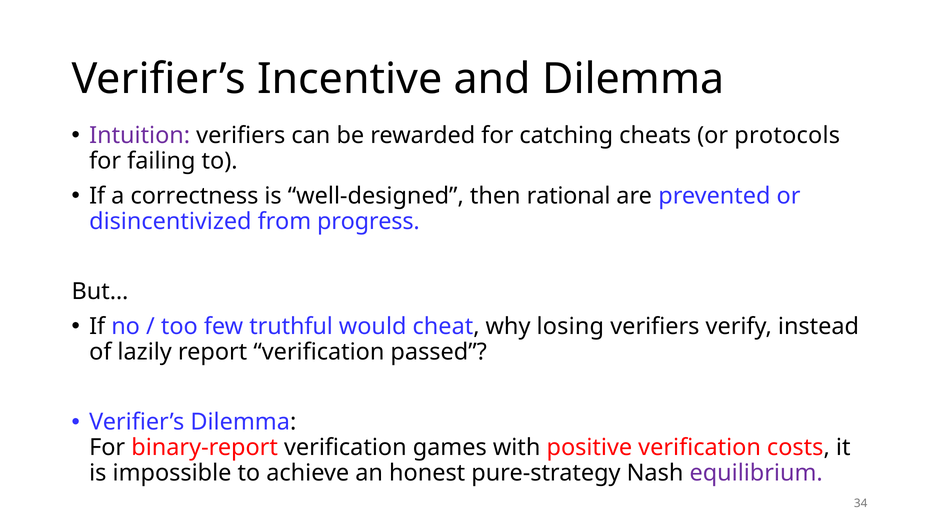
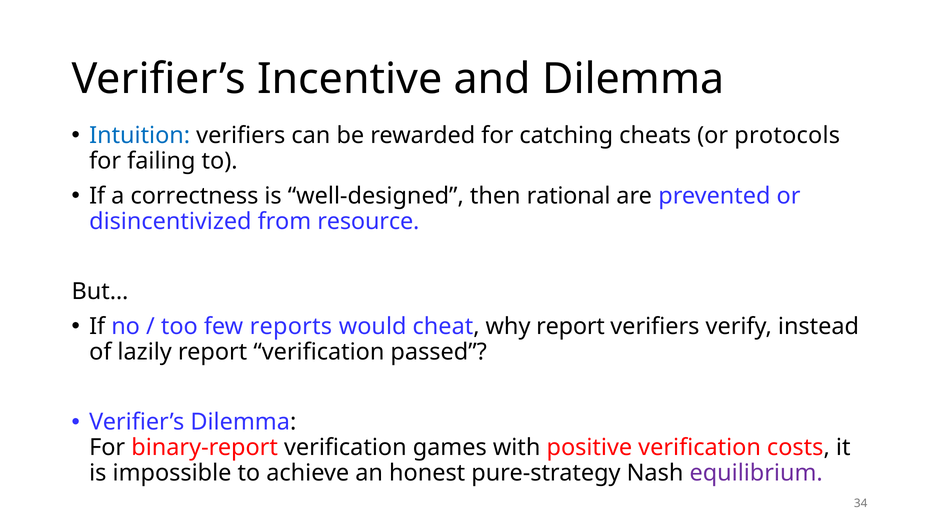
Intuition colour: purple -> blue
progress: progress -> resource
truthful: truthful -> reports
why losing: losing -> report
